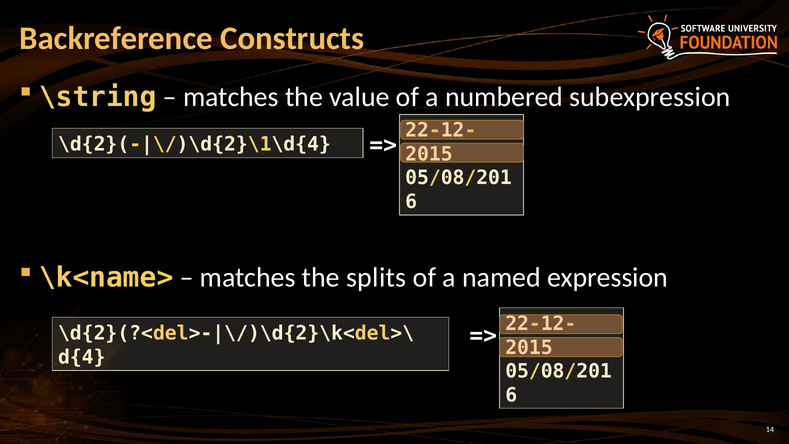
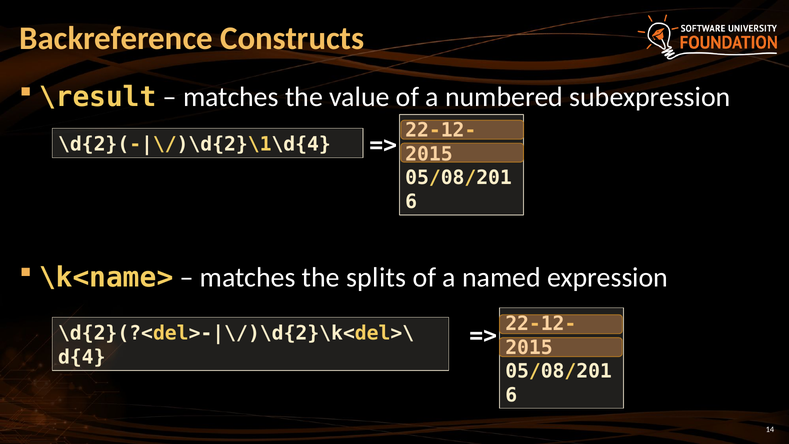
\string: \string -> \result
